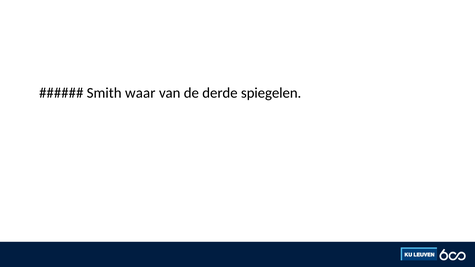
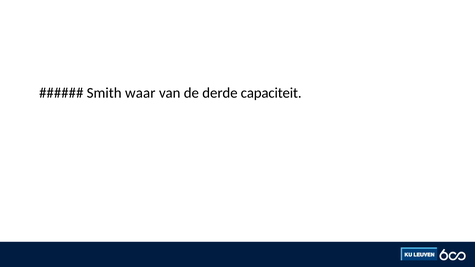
spiegelen: spiegelen -> capaciteit
